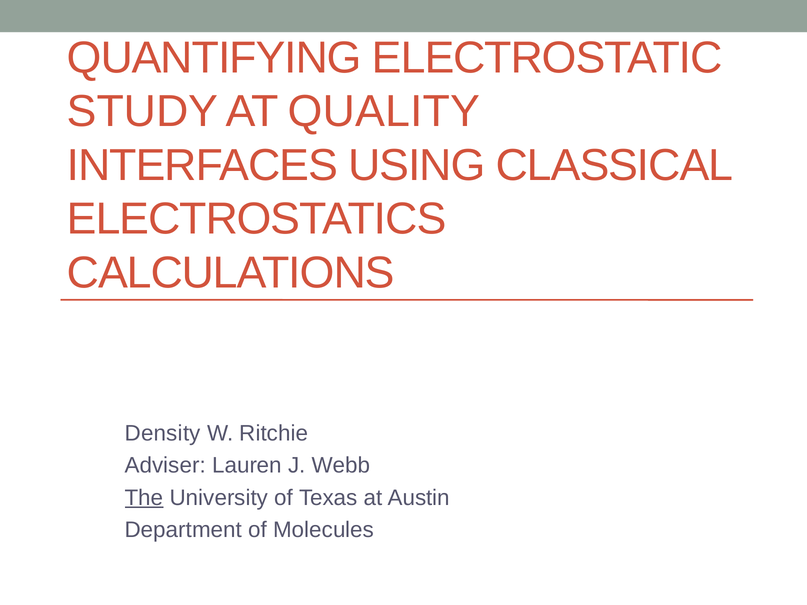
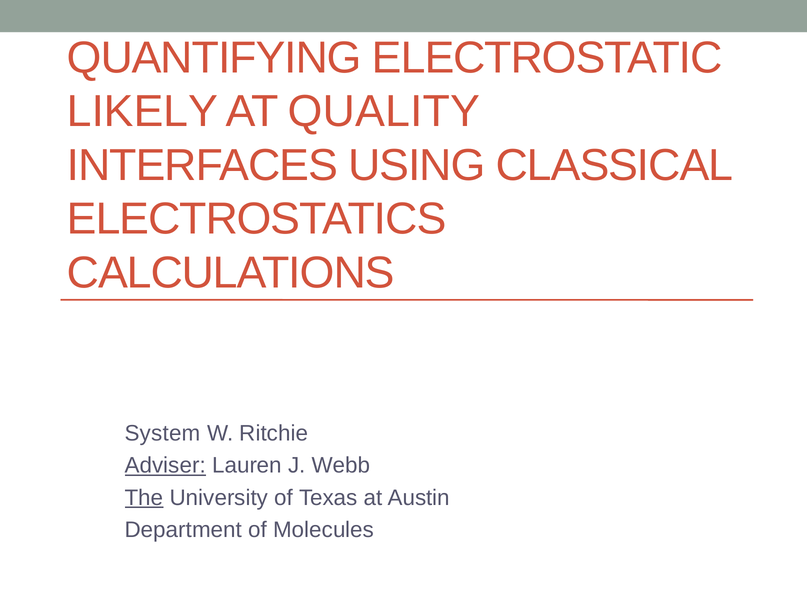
STUDY: STUDY -> LIKELY
Density: Density -> System
Adviser underline: none -> present
